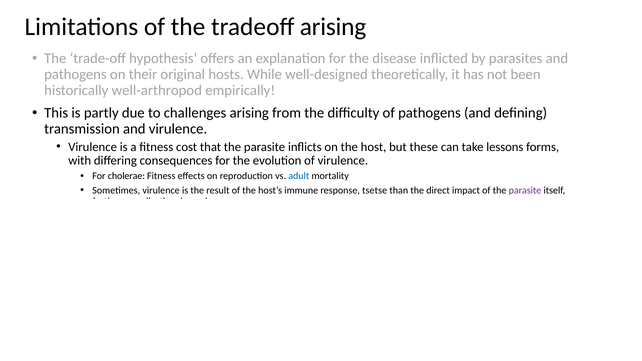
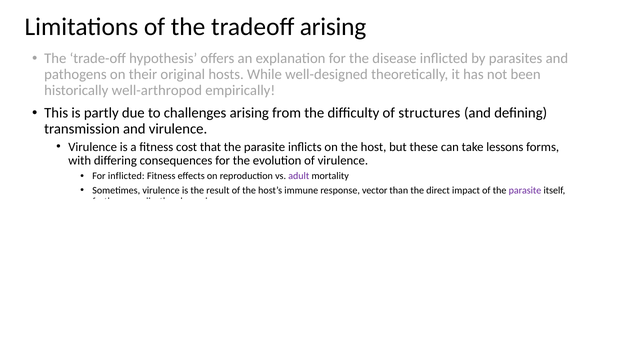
of pathogens: pathogens -> structures
For cholerae: cholerae -> inflicted
adult colour: blue -> purple
tsetse: tsetse -> vector
